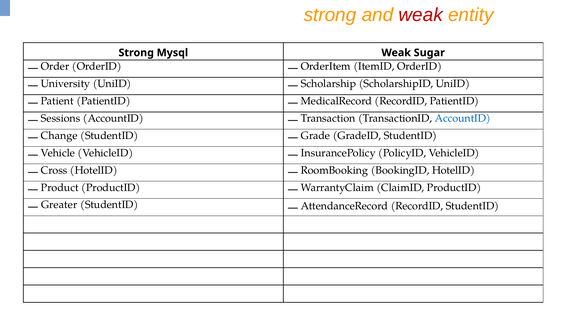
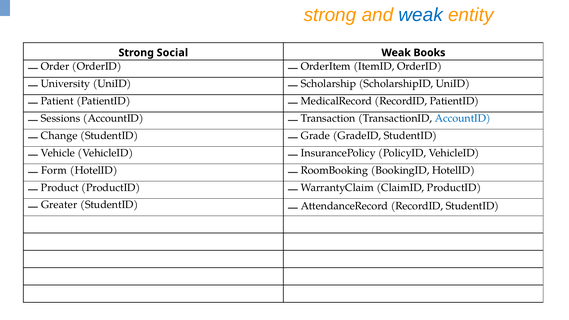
weak at (421, 15) colour: red -> blue
Mysql: Mysql -> Social
Sugar: Sugar -> Books
Cross: Cross -> Form
